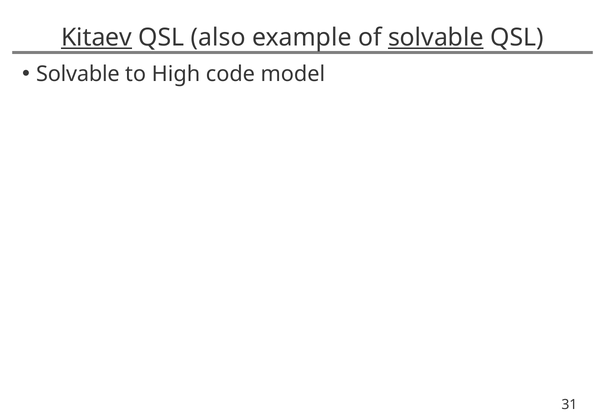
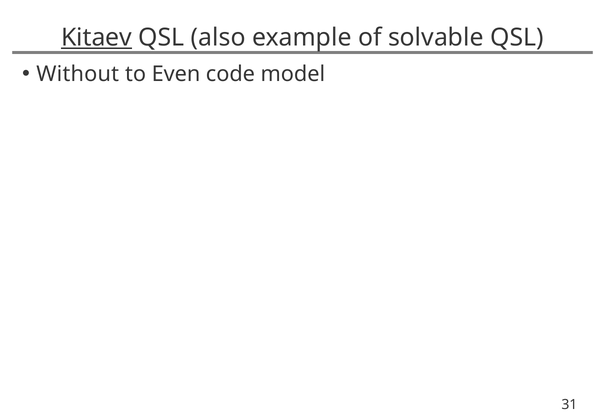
solvable at (436, 37) underline: present -> none
Solvable at (78, 74): Solvable -> Without
High: High -> Even
